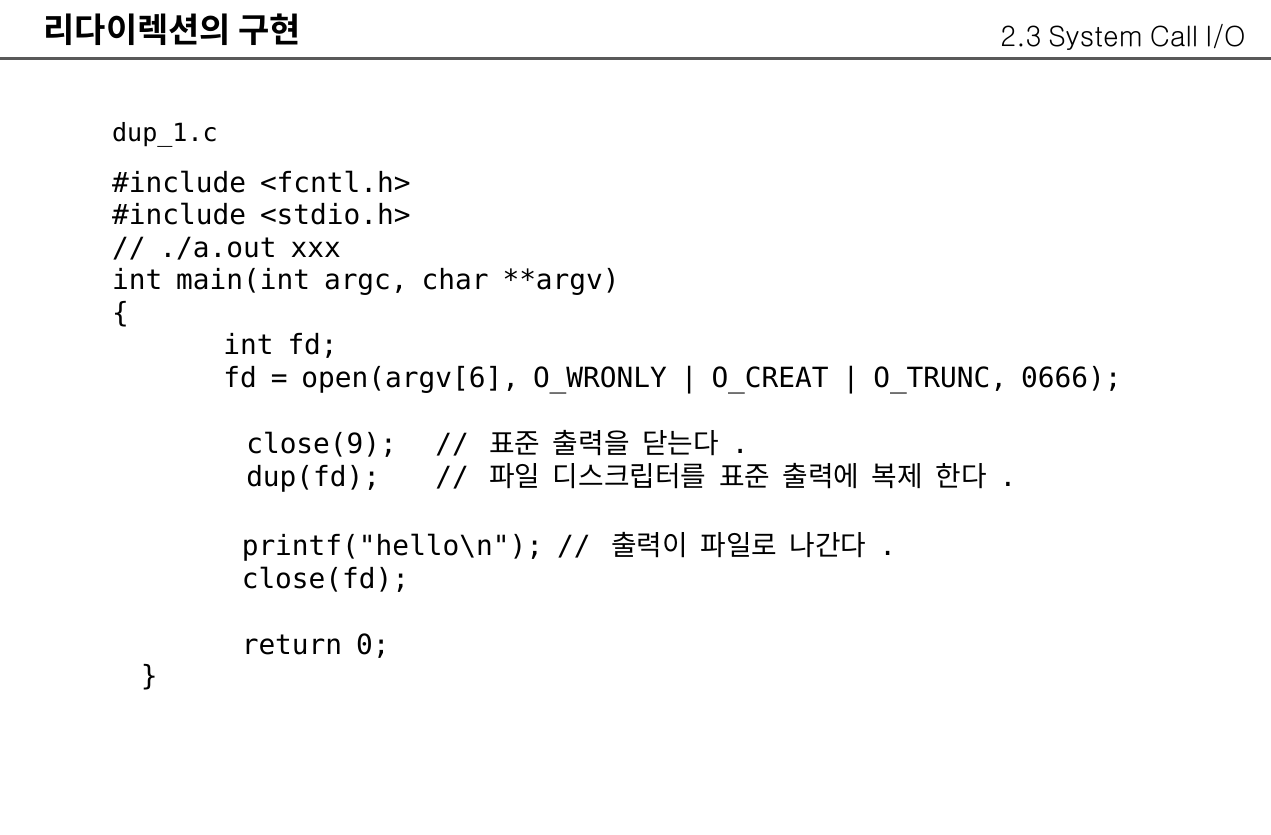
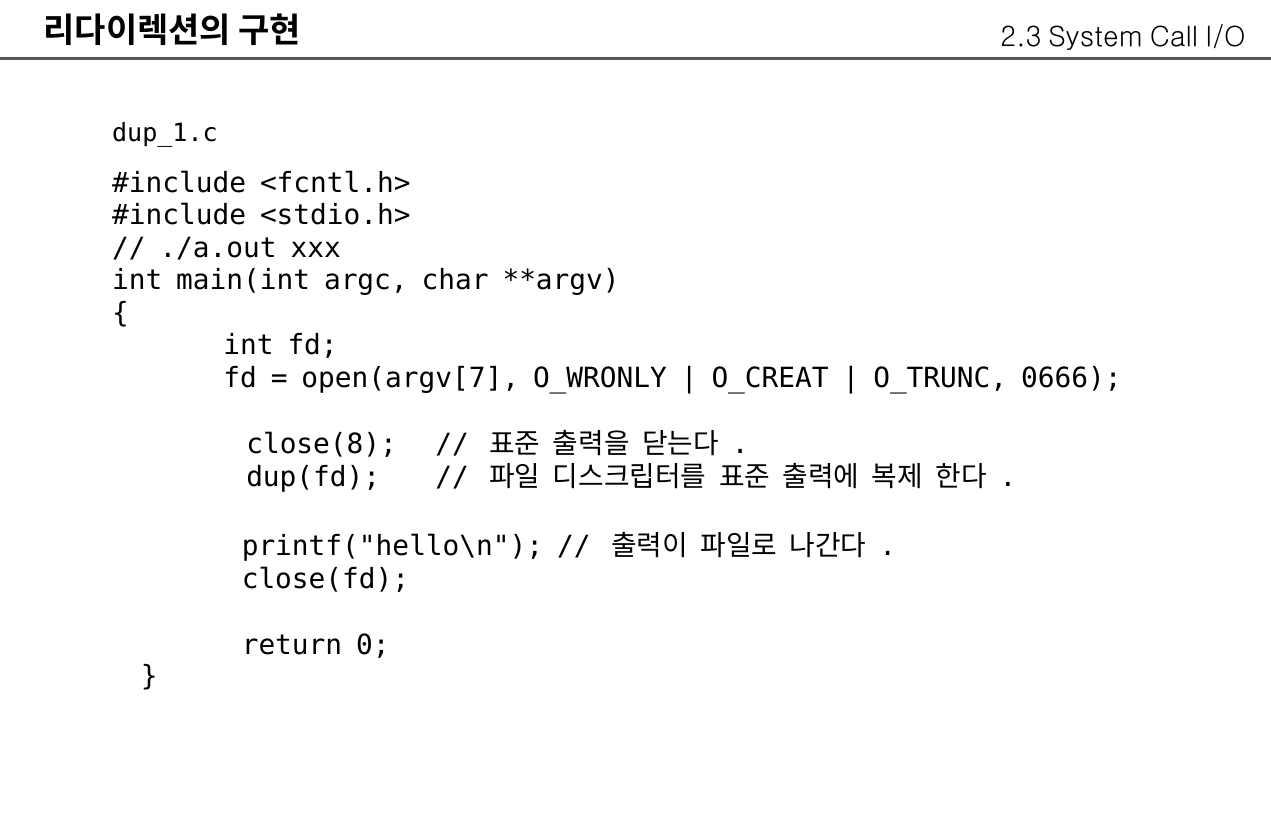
open(argv[6: open(argv[6 -> open(argv[7
close(9: close(9 -> close(8
